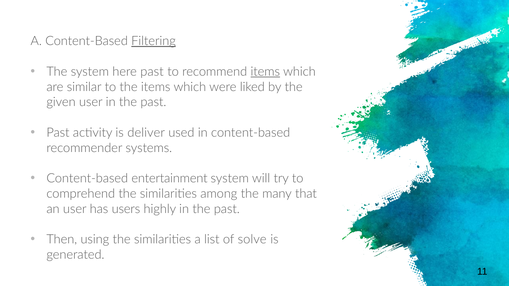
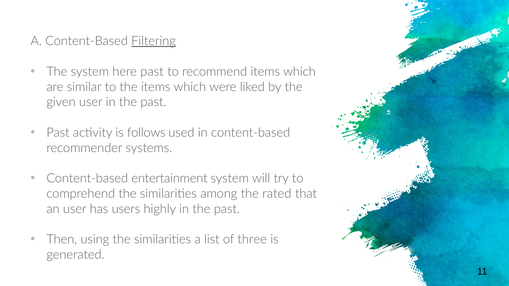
items at (265, 72) underline: present -> none
deliver: deliver -> follows
many: many -> rated
solve: solve -> three
